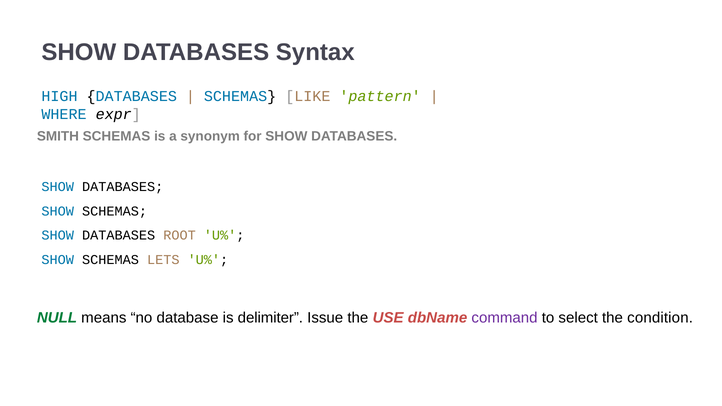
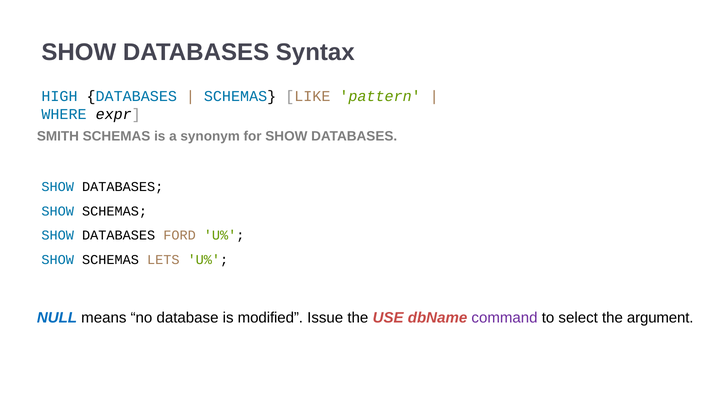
ROOT: ROOT -> FORD
NULL colour: green -> blue
delimiter: delimiter -> modified
condition: condition -> argument
